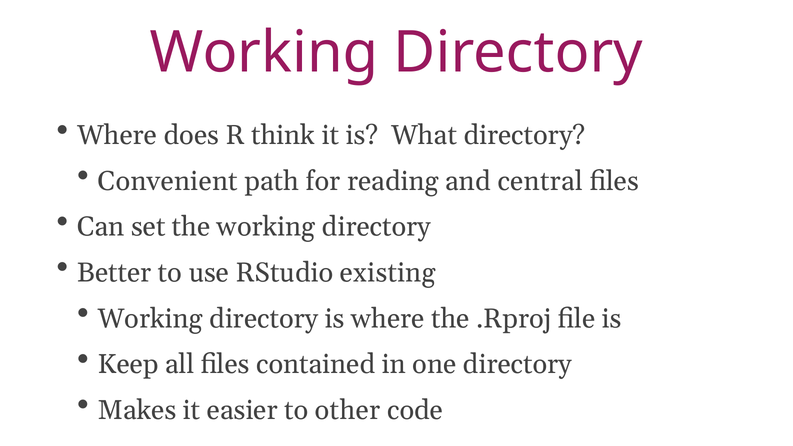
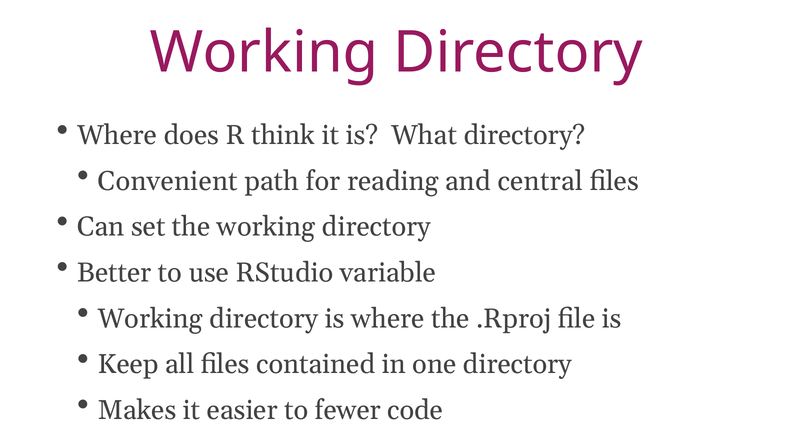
existing: existing -> variable
other: other -> fewer
